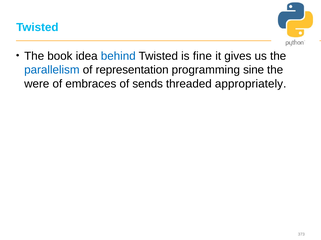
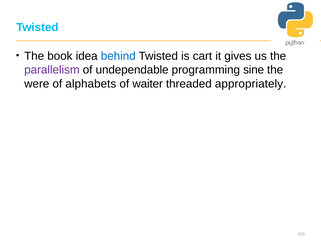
fine: fine -> cart
parallelism colour: blue -> purple
representation: representation -> undependable
embraces: embraces -> alphabets
sends: sends -> waiter
